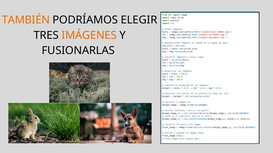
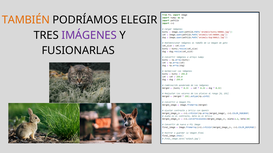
IMÁGENES colour: orange -> purple
